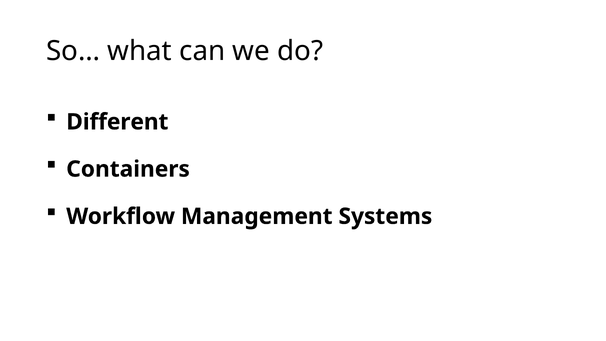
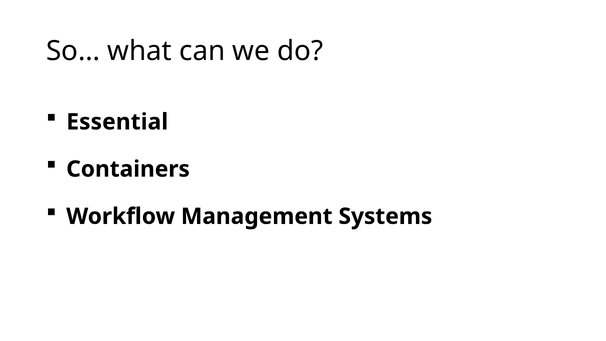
Different: Different -> Essential
